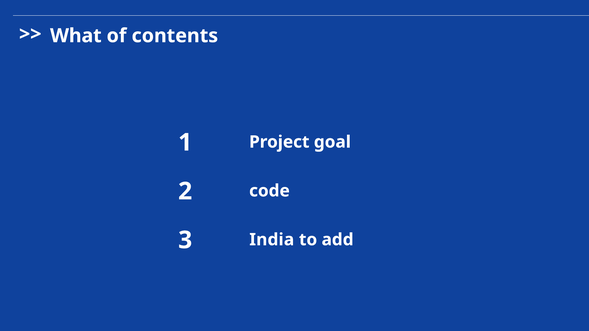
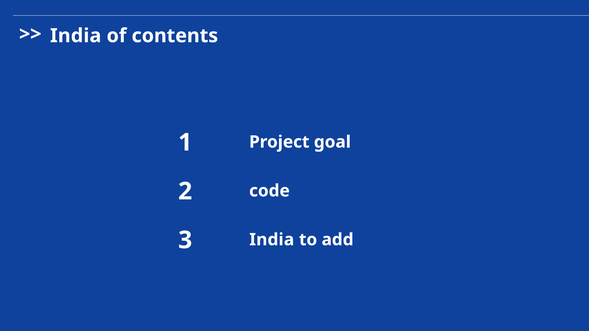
What at (76, 36): What -> India
